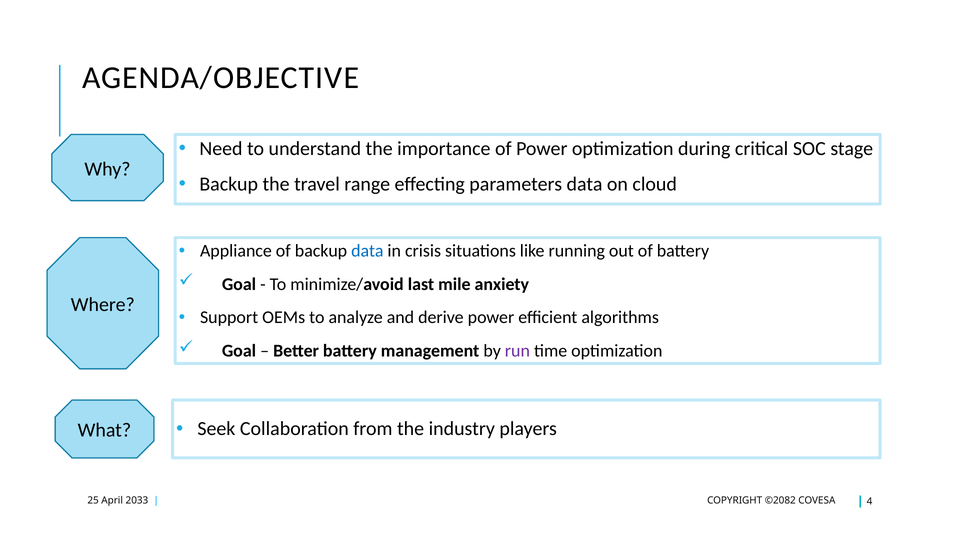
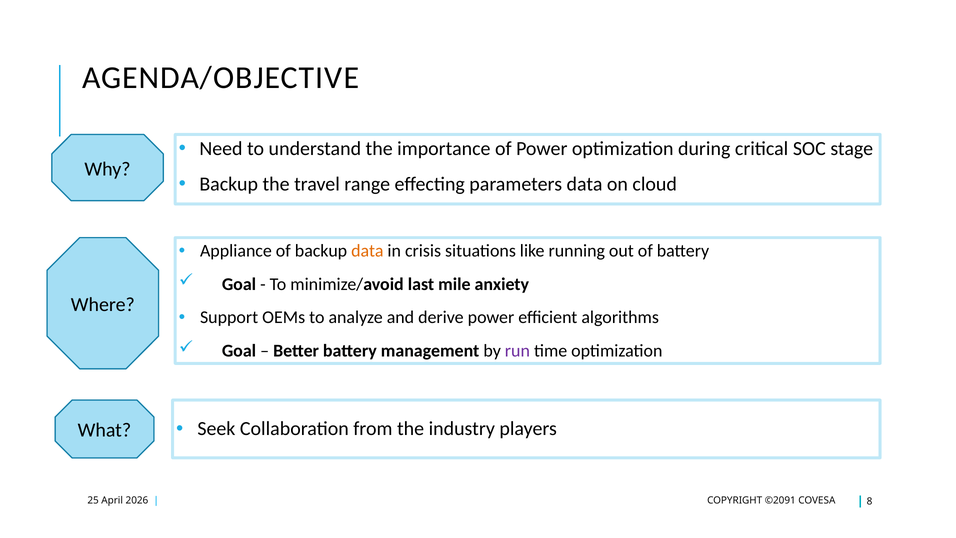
data at (367, 251) colour: blue -> orange
2033: 2033 -> 2026
©2082: ©2082 -> ©2091
4: 4 -> 8
